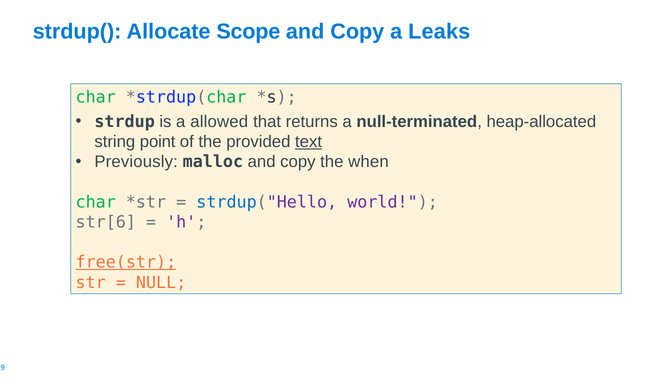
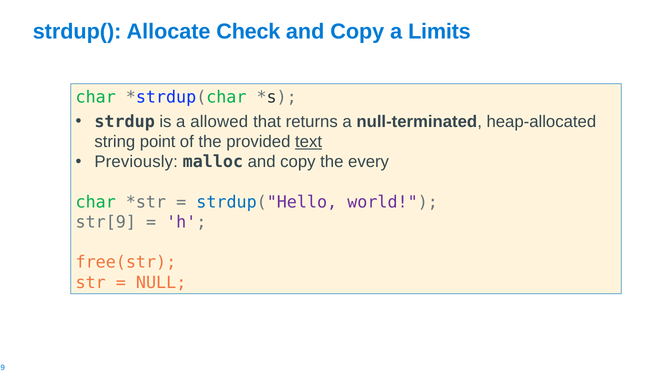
Scope: Scope -> Check
Leaks: Leaks -> Limits
when: when -> every
str[6: str[6 -> str[9
free(str underline: present -> none
